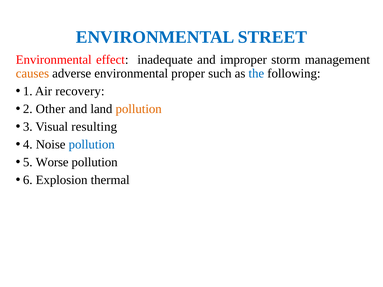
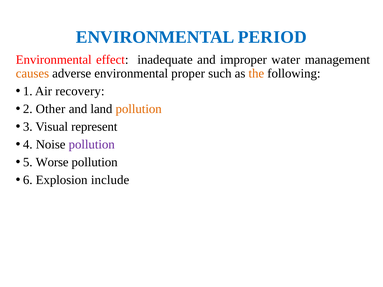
STREET: STREET -> PERIOD
storm: storm -> water
the colour: blue -> orange
resulting: resulting -> represent
pollution at (92, 144) colour: blue -> purple
thermal: thermal -> include
